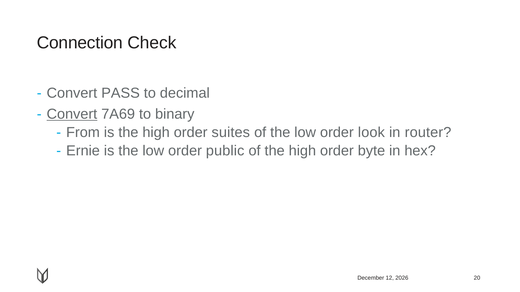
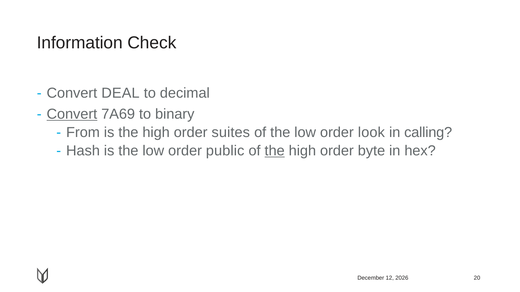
Connection: Connection -> Information
PASS: PASS -> DEAL
router: router -> calling
Ernie: Ernie -> Hash
the at (275, 151) underline: none -> present
